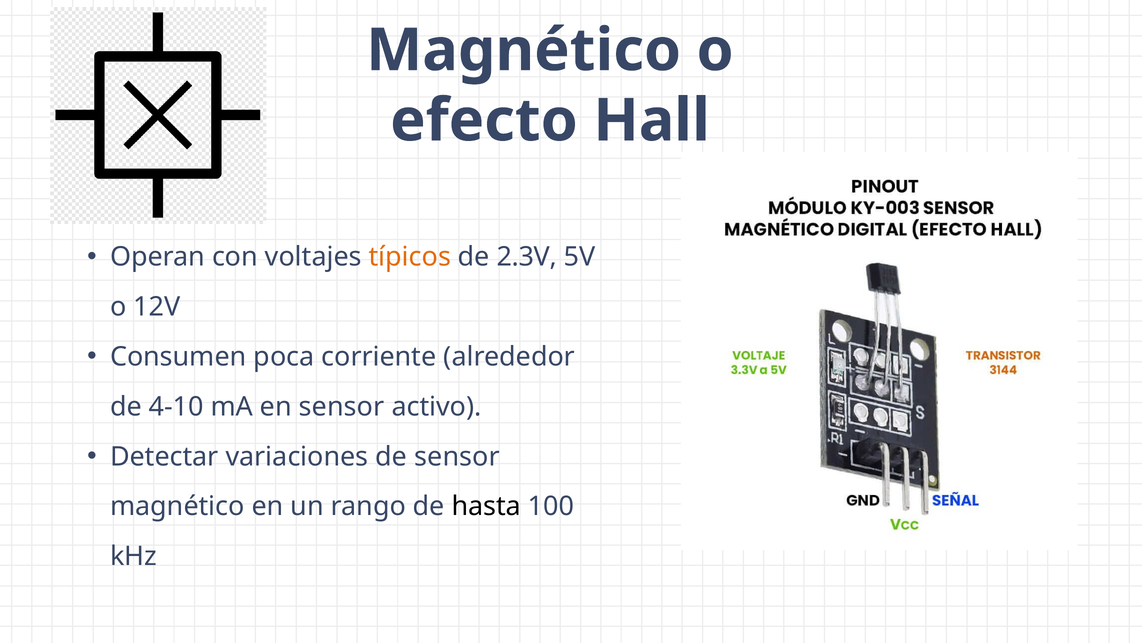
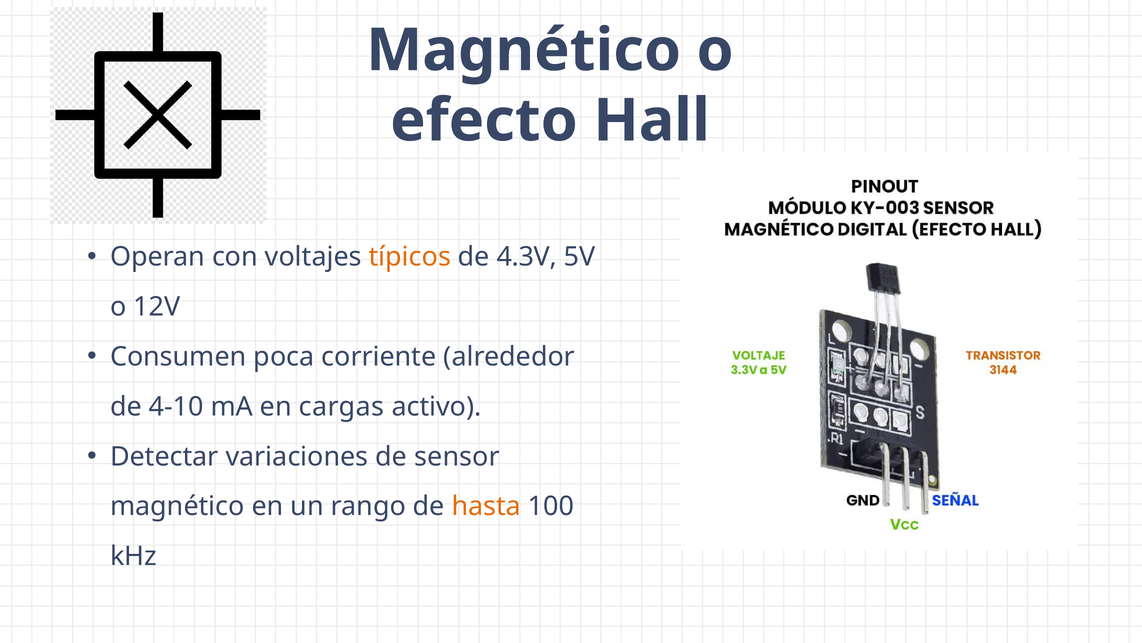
2.3V: 2.3V -> 4.3V
en sensor: sensor -> cargas
hasta colour: black -> orange
